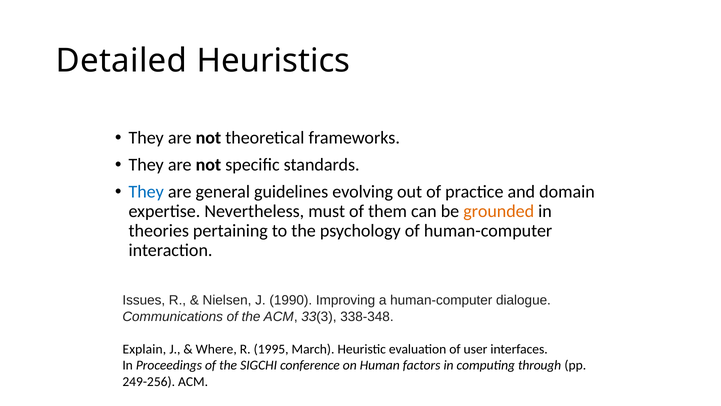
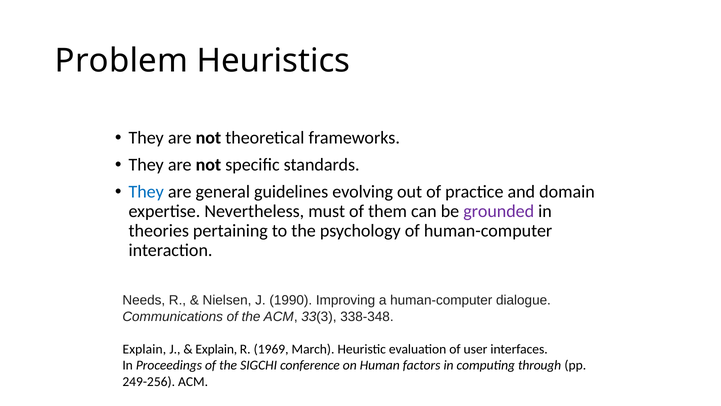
Detailed: Detailed -> Problem
grounded colour: orange -> purple
Issues: Issues -> Needs
Where at (216, 349): Where -> Explain
1995: 1995 -> 1969
